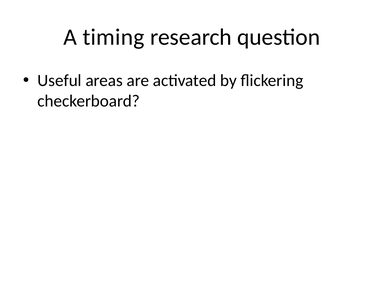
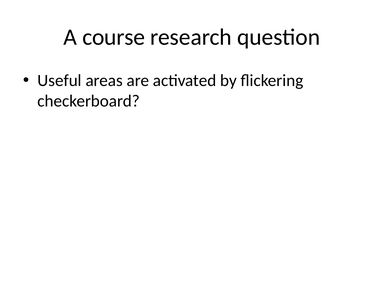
timing: timing -> course
